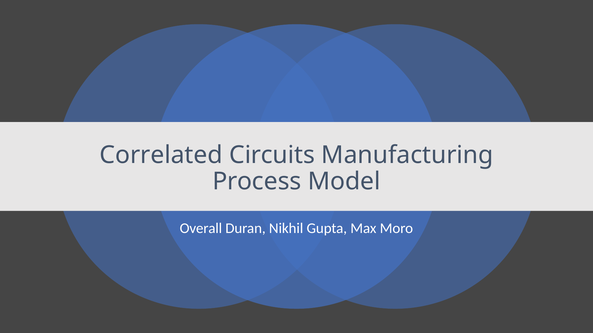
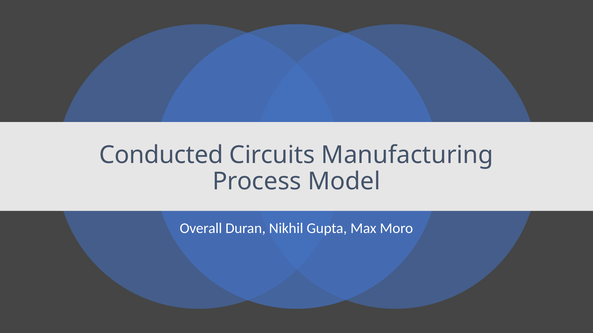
Correlated: Correlated -> Conducted
